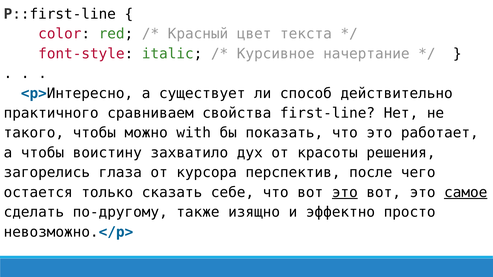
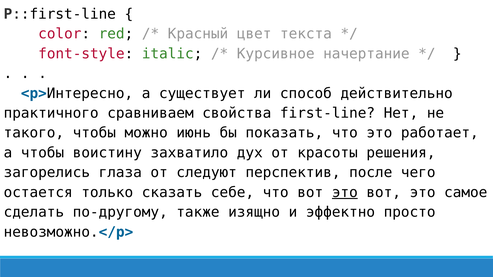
with: with -> июнь
курсора: курсора -> следуют
самое underline: present -> none
